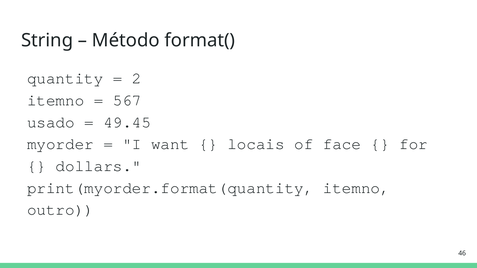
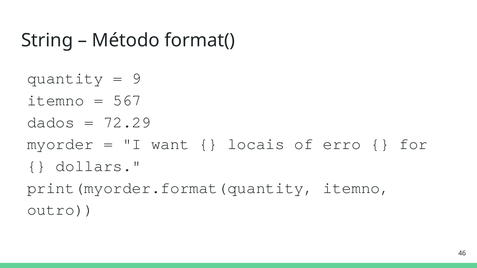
2: 2 -> 9
usado: usado -> dados
49.45: 49.45 -> 72.29
face: face -> erro
